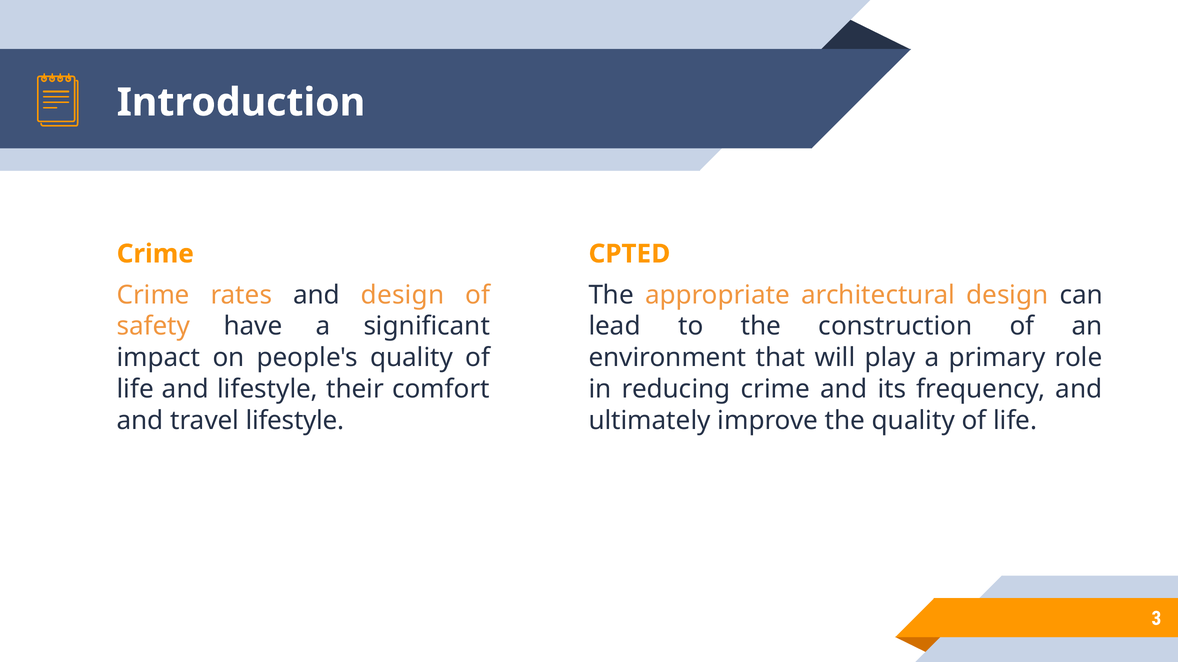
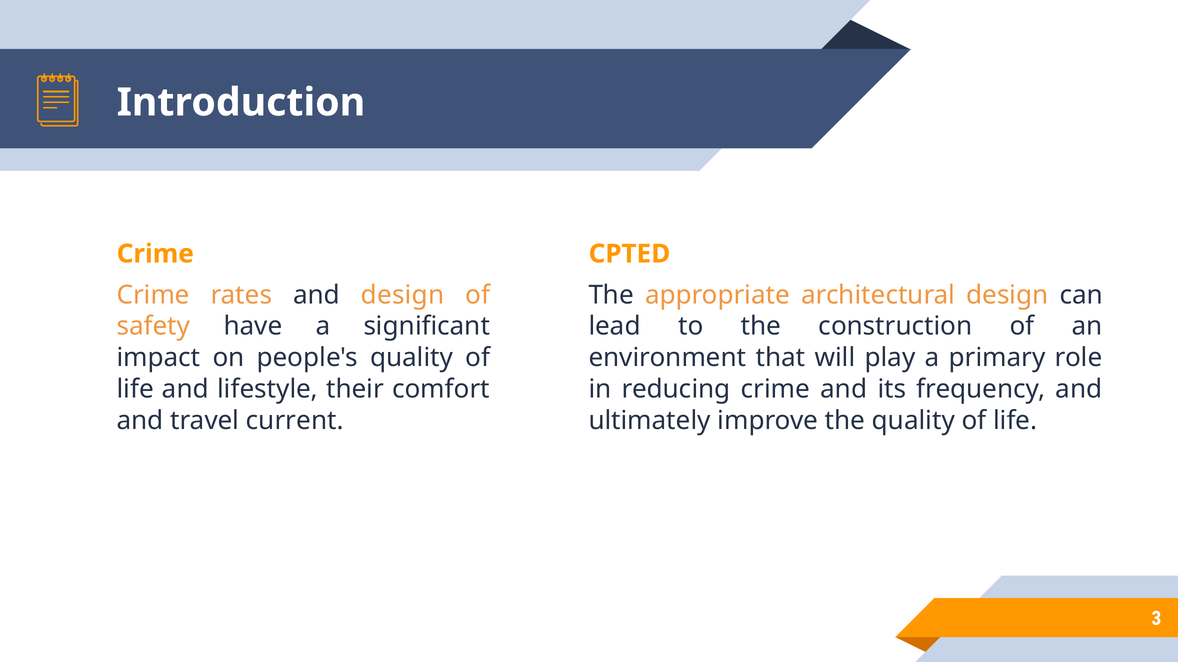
travel lifestyle: lifestyle -> current
